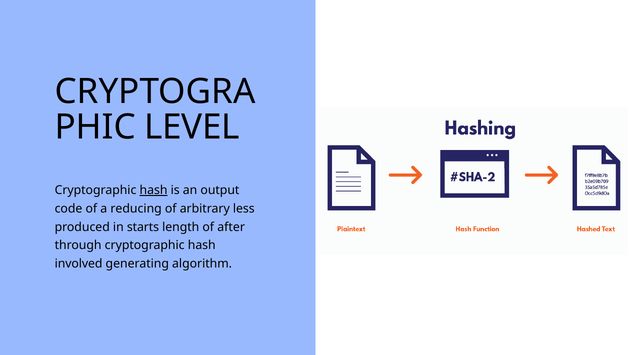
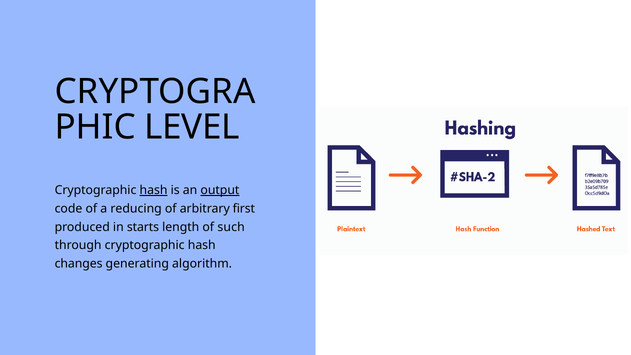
output underline: none -> present
less: less -> first
after: after -> such
involved: involved -> changes
